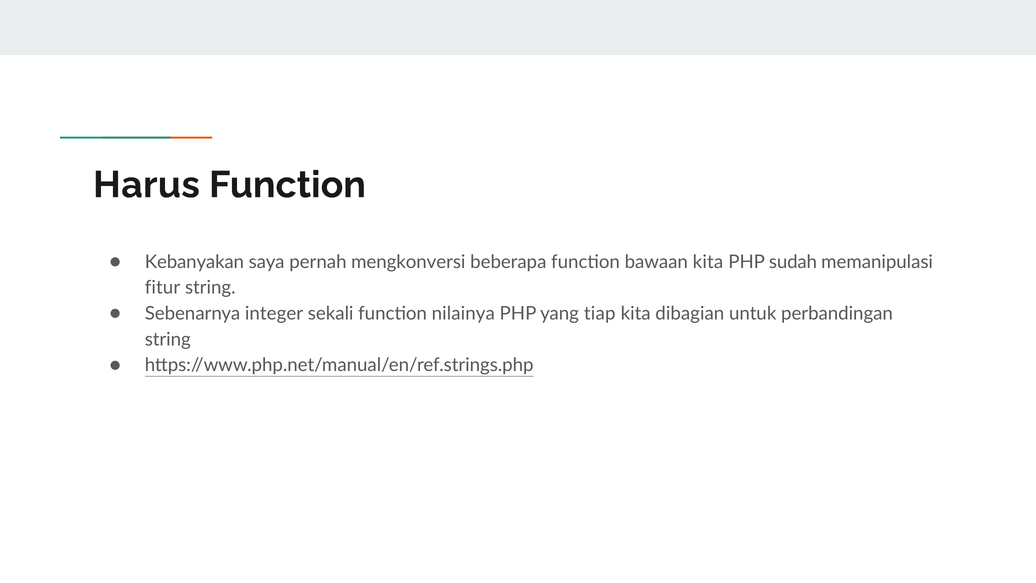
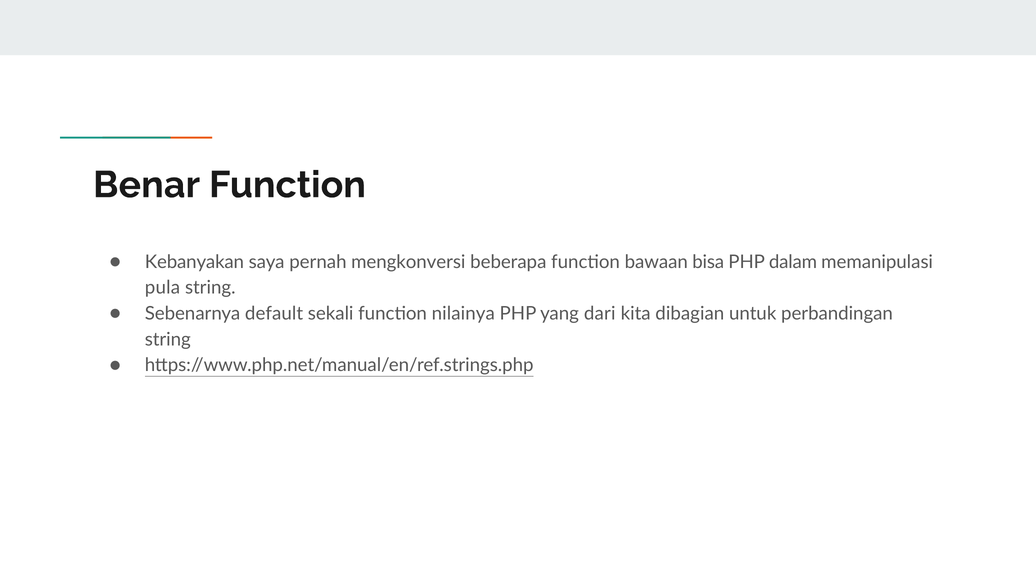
Harus: Harus -> Benar
bawaan kita: kita -> bisa
sudah: sudah -> dalam
fitur: fitur -> pula
integer: integer -> default
tiap: tiap -> dari
